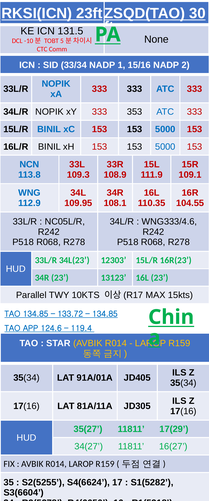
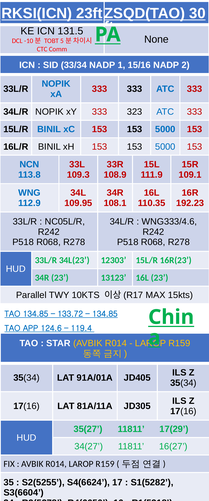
353: 353 -> 323
104.55: 104.55 -> 192.23
